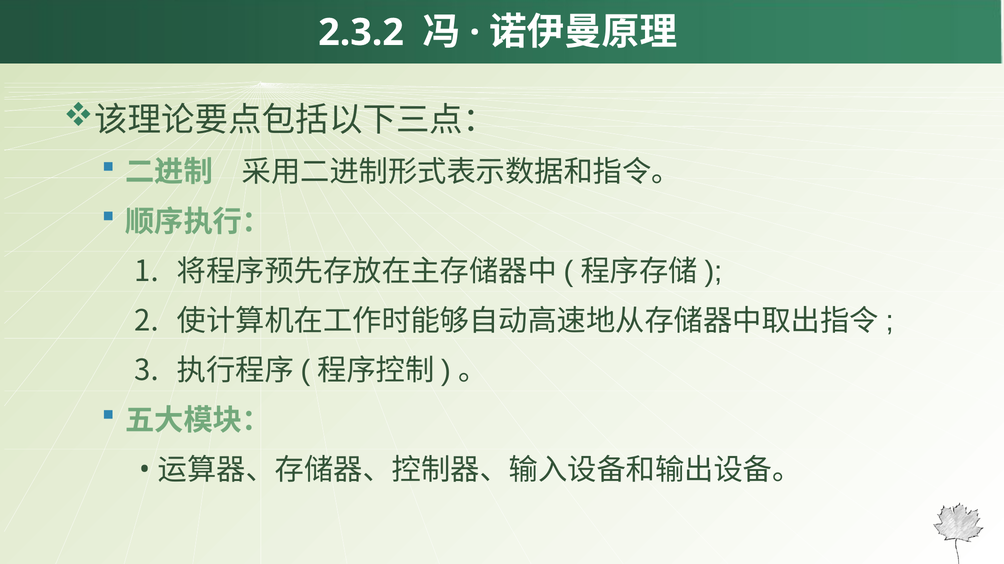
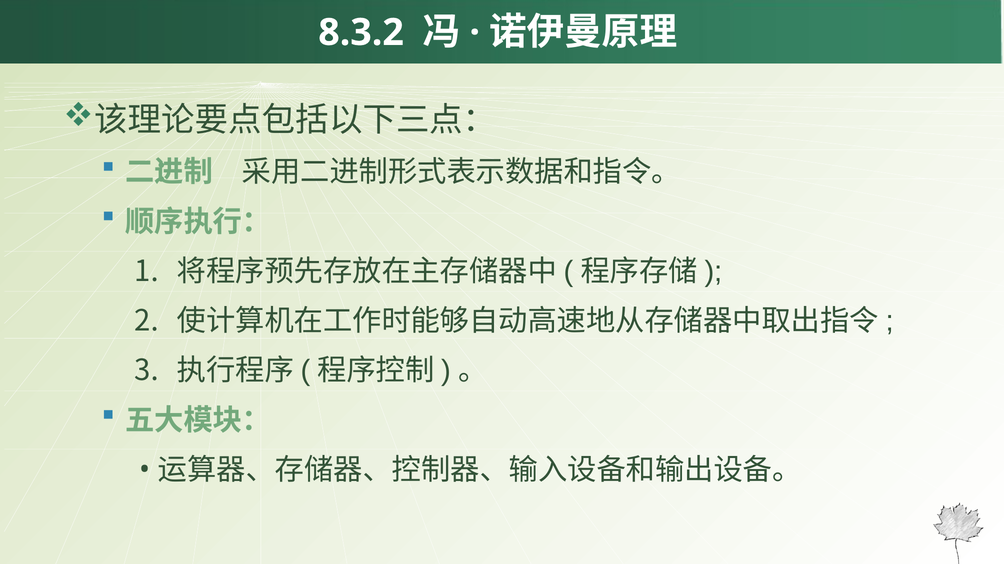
2.3.2: 2.3.2 -> 8.3.2
